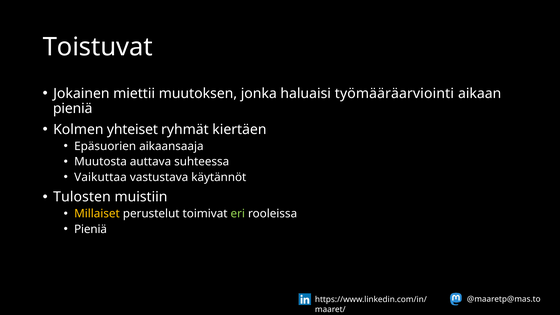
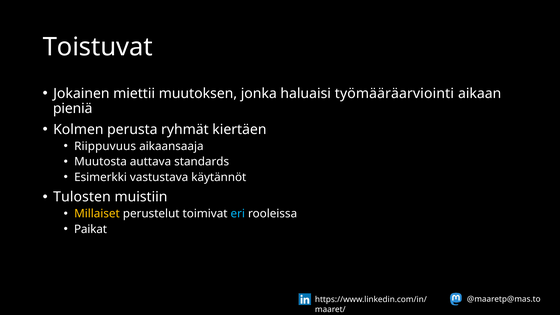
yhteiset: yhteiset -> perusta
Epäsuorien: Epäsuorien -> Riippuvuus
suhteessa: suhteessa -> standards
Vaikuttaa: Vaikuttaa -> Esimerkki
eri colour: light green -> light blue
Pieniä at (91, 229): Pieniä -> Paikat
